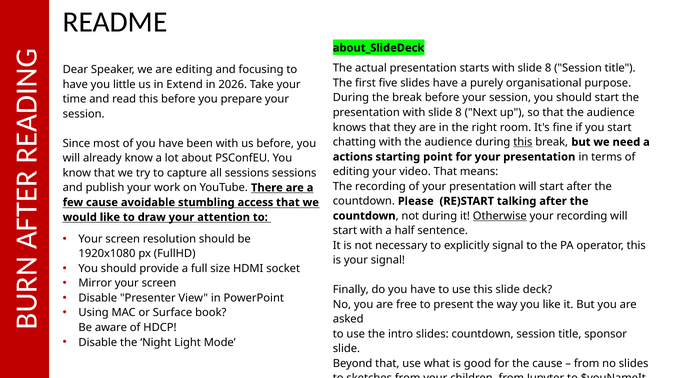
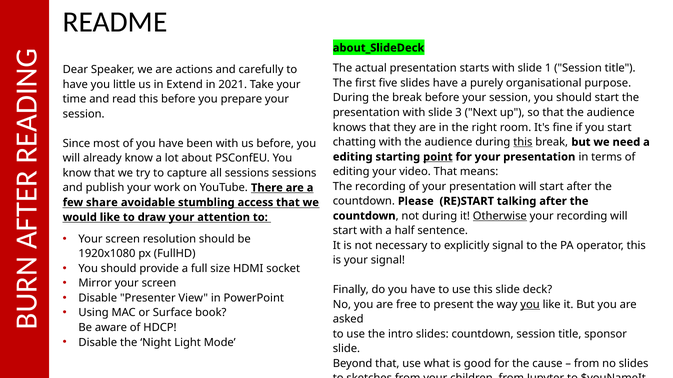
starts with slide 8: 8 -> 1
are editing: editing -> actions
focusing: focusing -> carefully
2026: 2026 -> 2021
presentation with slide 8: 8 -> 3
actions at (353, 157): actions -> editing
point underline: none -> present
few cause: cause -> share
you at (530, 305) underline: none -> present
